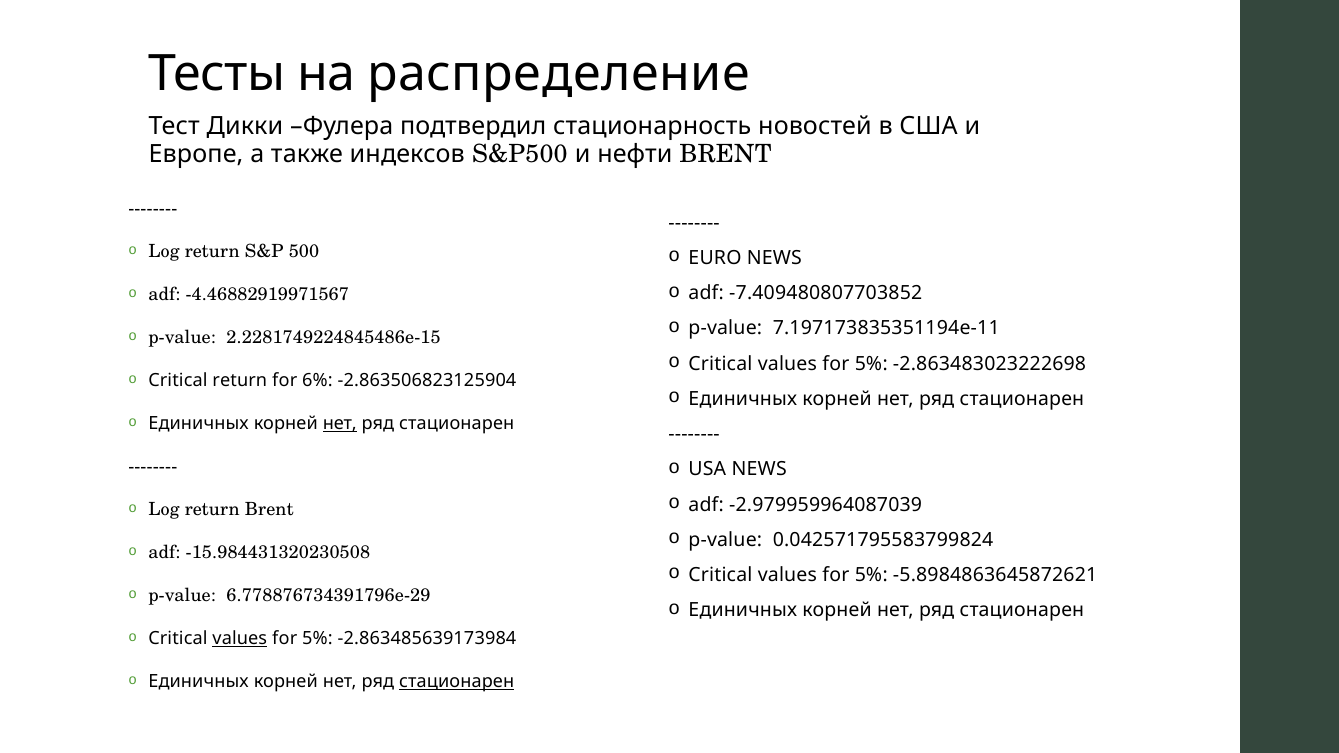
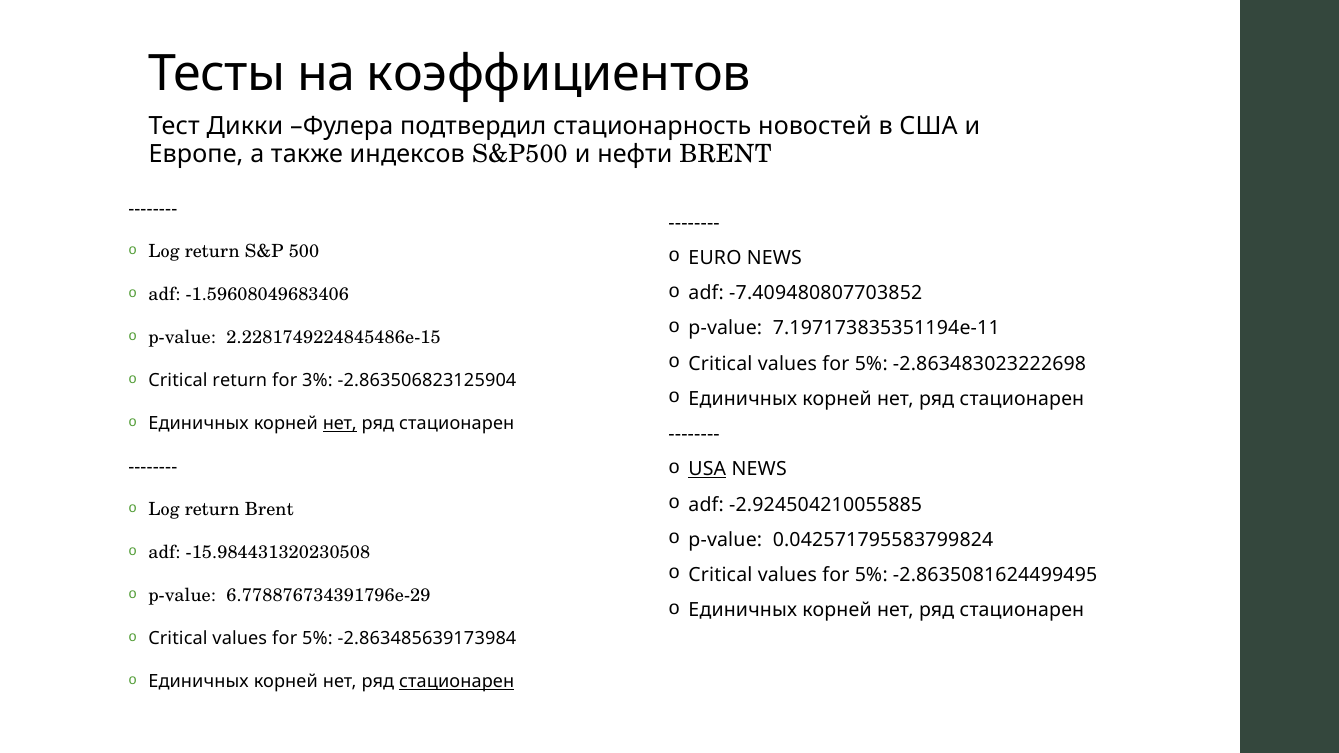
распределение: распределение -> коэффициентов
-4.46882919971567: -4.46882919971567 -> -1.59608049683406
6%: 6% -> 3%
USA underline: none -> present
-2.979959964087039: -2.979959964087039 -> -2.924504210055885
-5.8984863645872621: -5.8984863645872621 -> -2.8635081624499495
values at (240, 639) underline: present -> none
